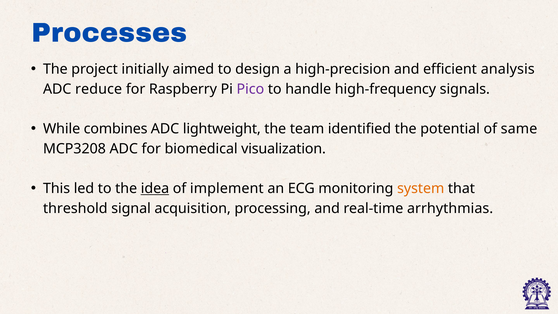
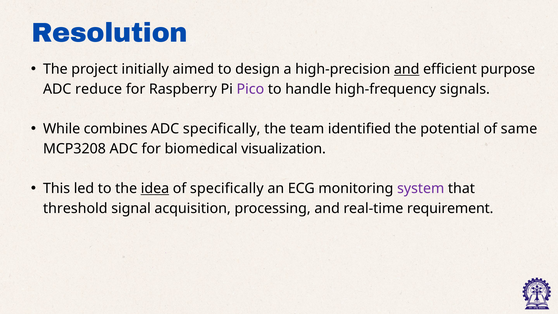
Processes: Processes -> Resolution
and at (407, 69) underline: none -> present
analysis: analysis -> purpose
ADC lightweight: lightweight -> specifically
of implement: implement -> specifically
system colour: orange -> purple
arrhythmias: arrhythmias -> requirement
